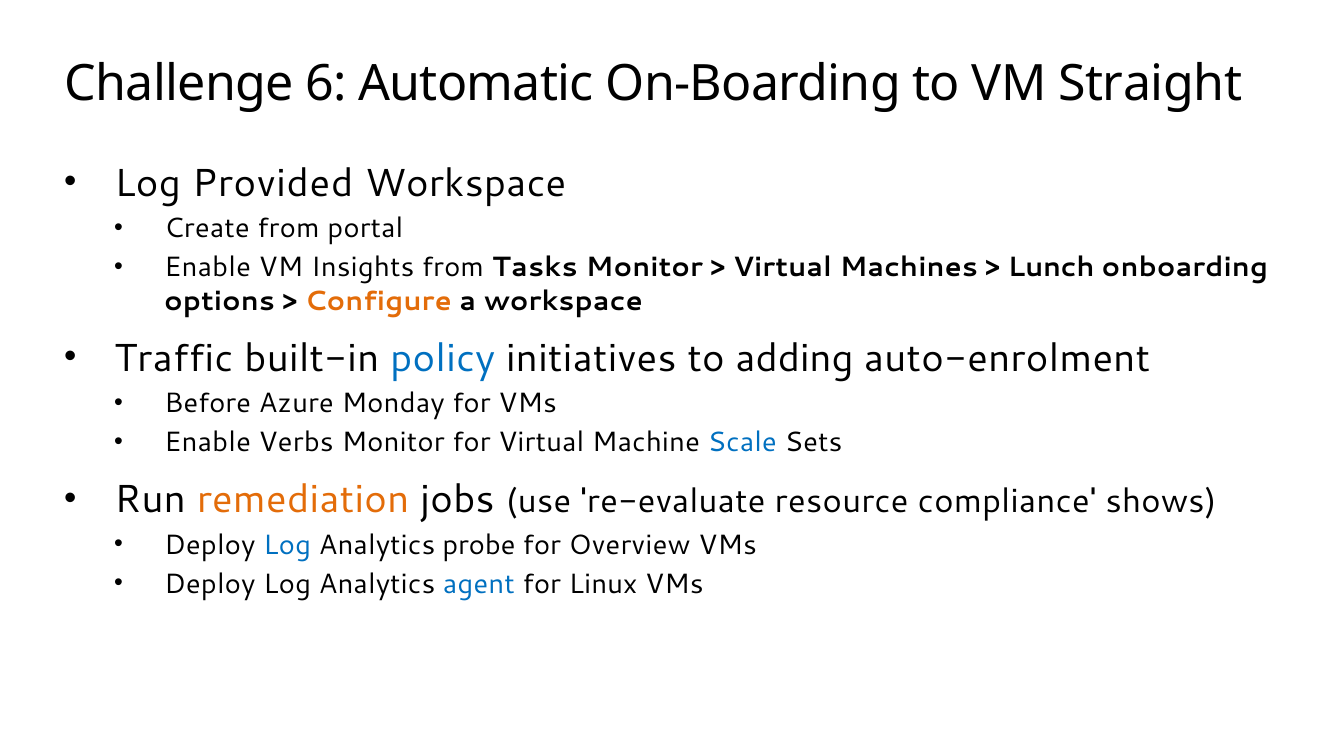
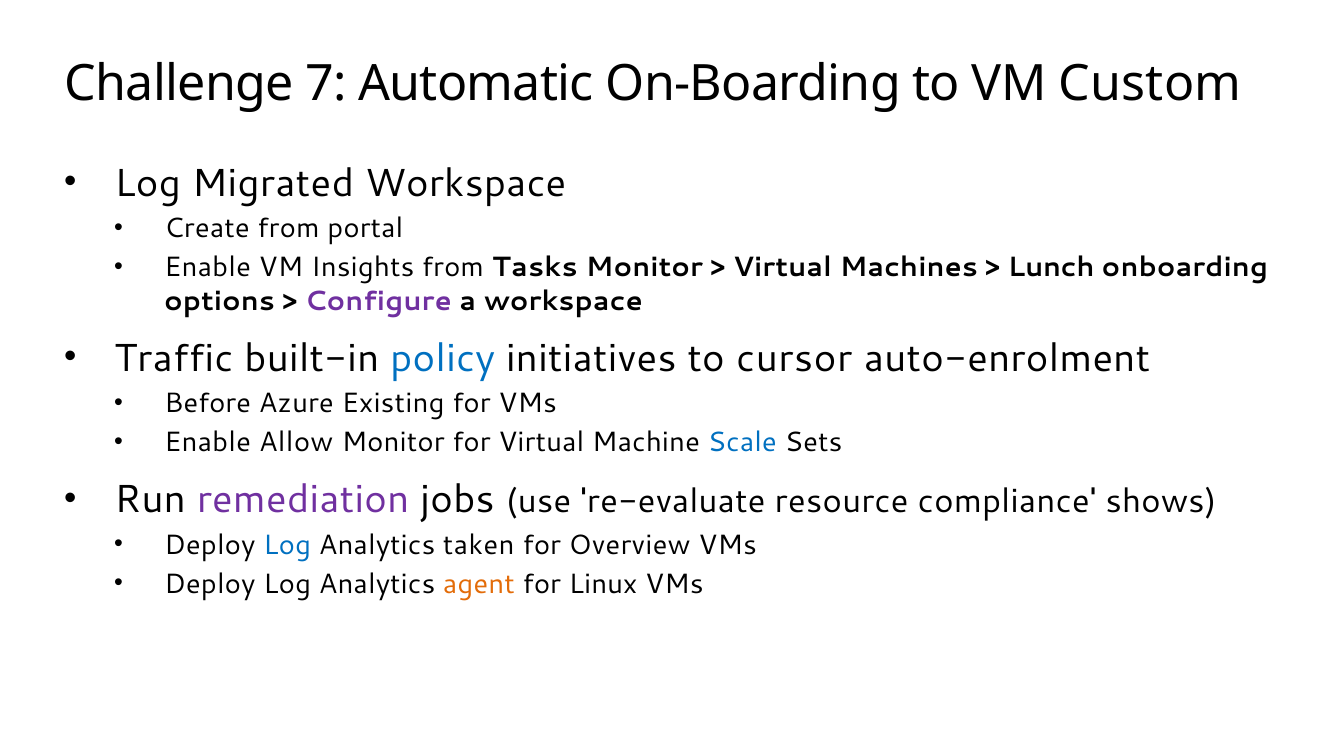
6: 6 -> 7
Straight: Straight -> Custom
Provided: Provided -> Migrated
Configure colour: orange -> purple
adding: adding -> cursor
Monday: Monday -> Existing
Verbs: Verbs -> Allow
remediation colour: orange -> purple
probe: probe -> taken
agent colour: blue -> orange
